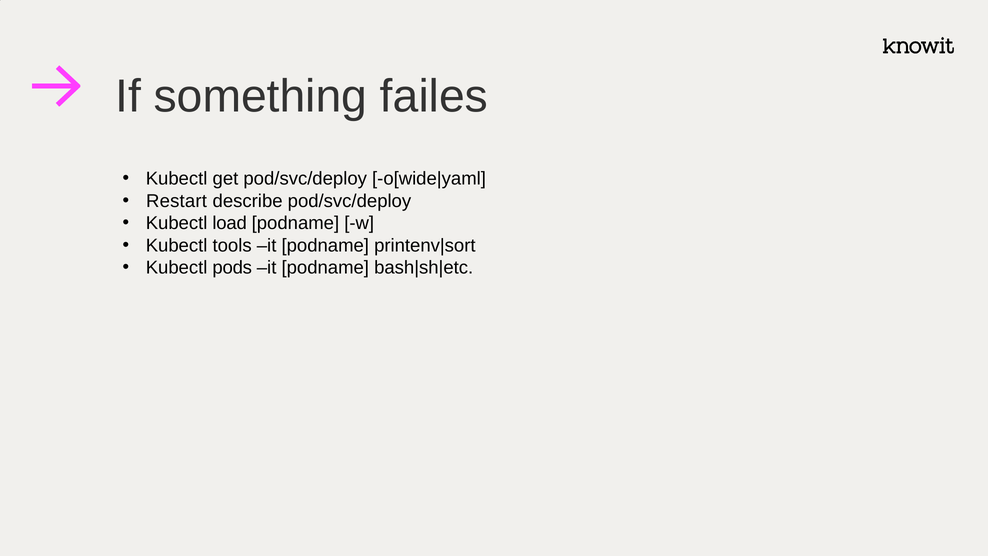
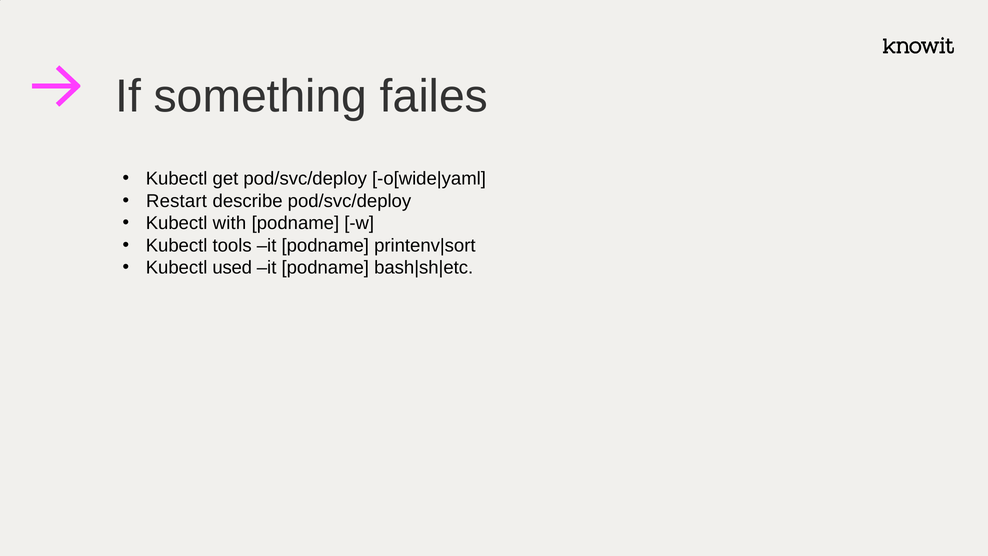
load: load -> with
pods: pods -> used
